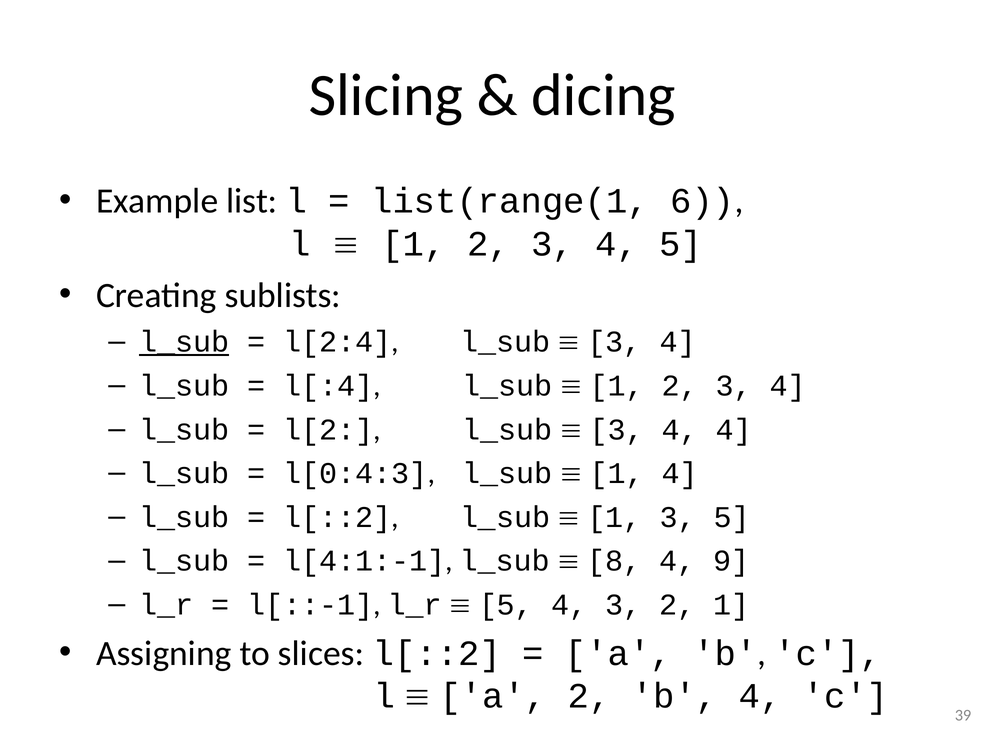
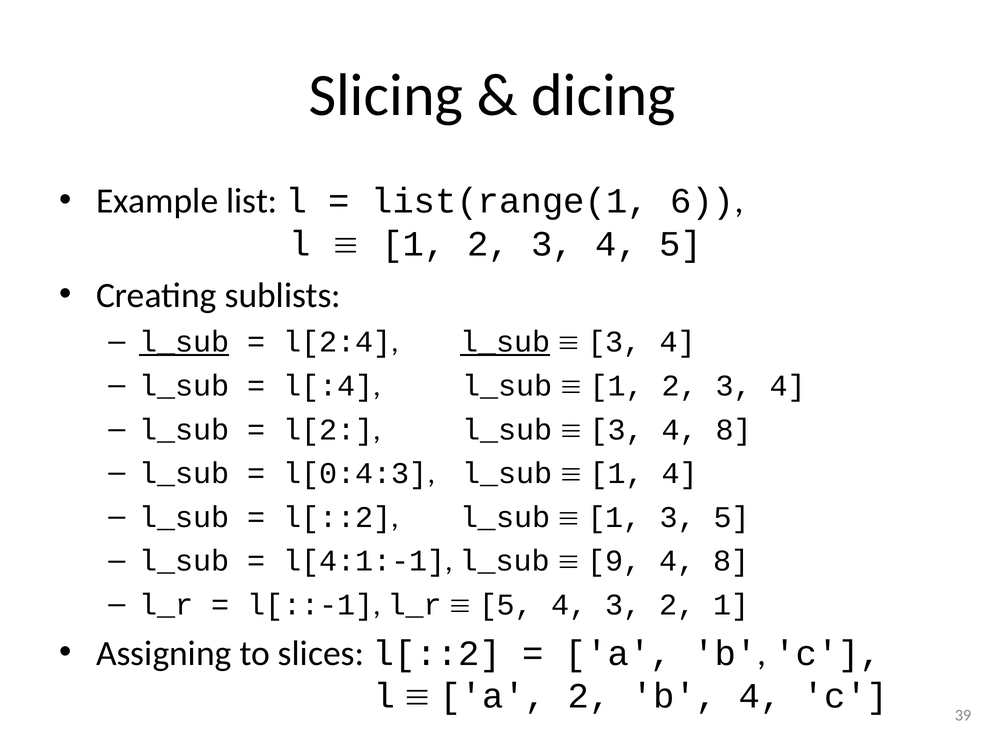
l_sub at (505, 342) underline: none -> present
3 4 4: 4 -> 8
8: 8 -> 9
9 at (731, 561): 9 -> 8
